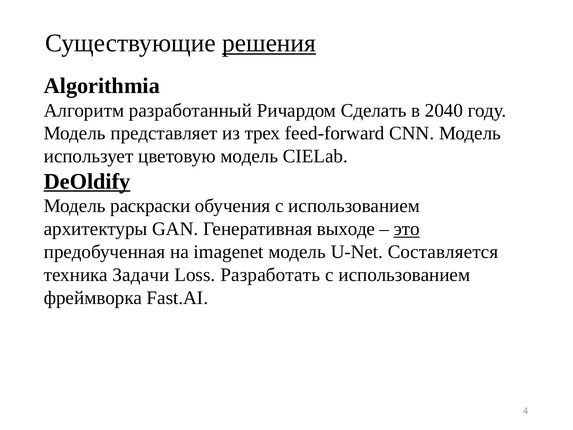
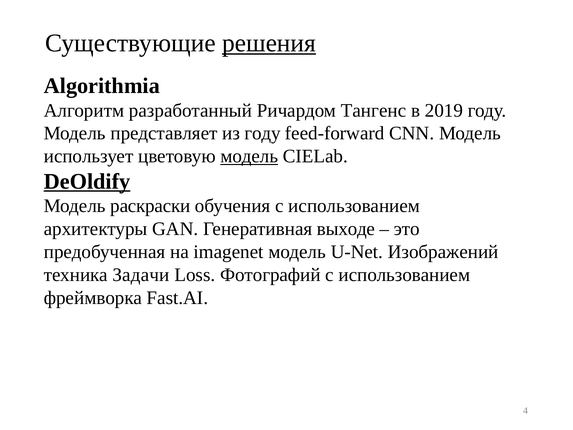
Сделать: Сделать -> Тангенс
2040: 2040 -> 2019
из трех: трех -> году
модель at (249, 156) underline: none -> present
это underline: present -> none
Составляется: Составляется -> Изображений
Разработать: Разработать -> Фотографий
